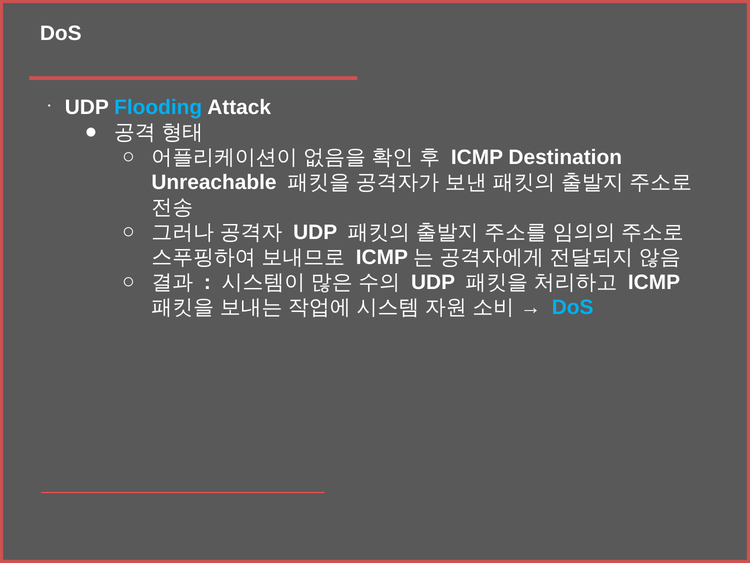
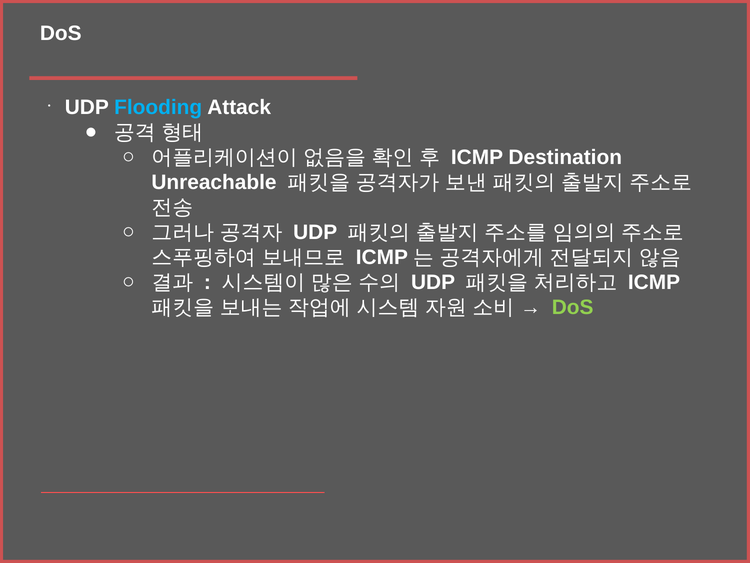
DoS at (573, 307) colour: light blue -> light green
